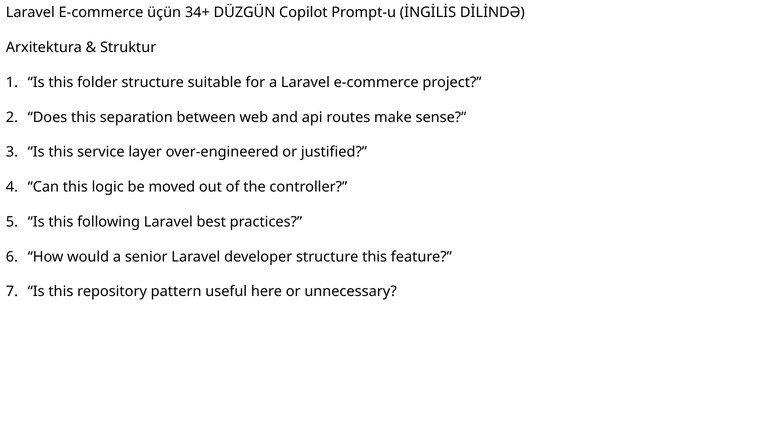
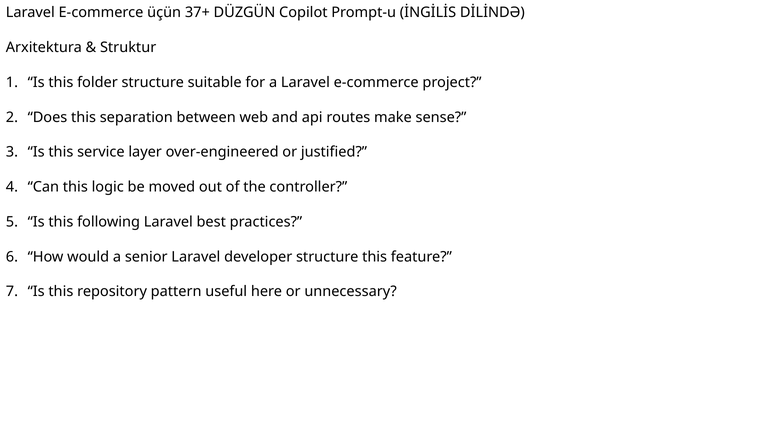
34+: 34+ -> 37+
